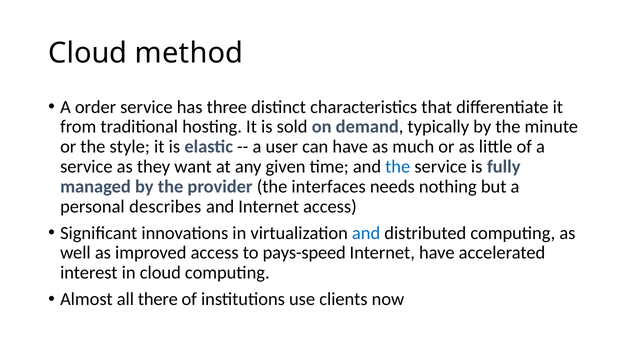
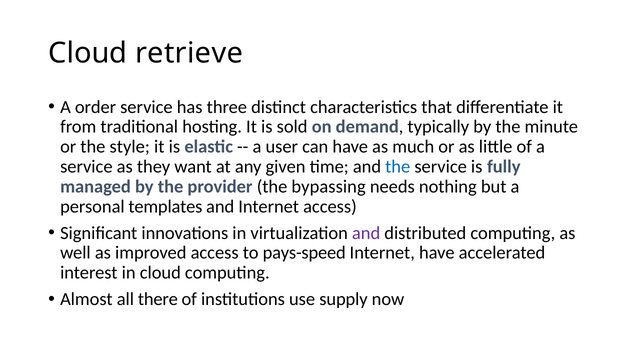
method: method -> retrieve
interfaces: interfaces -> bypassing
describes: describes -> templates
and at (366, 233) colour: blue -> purple
clients: clients -> supply
